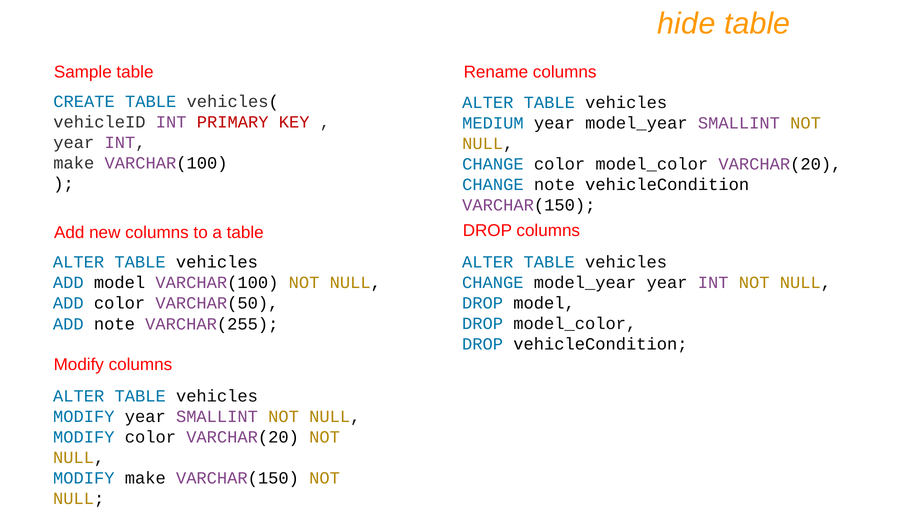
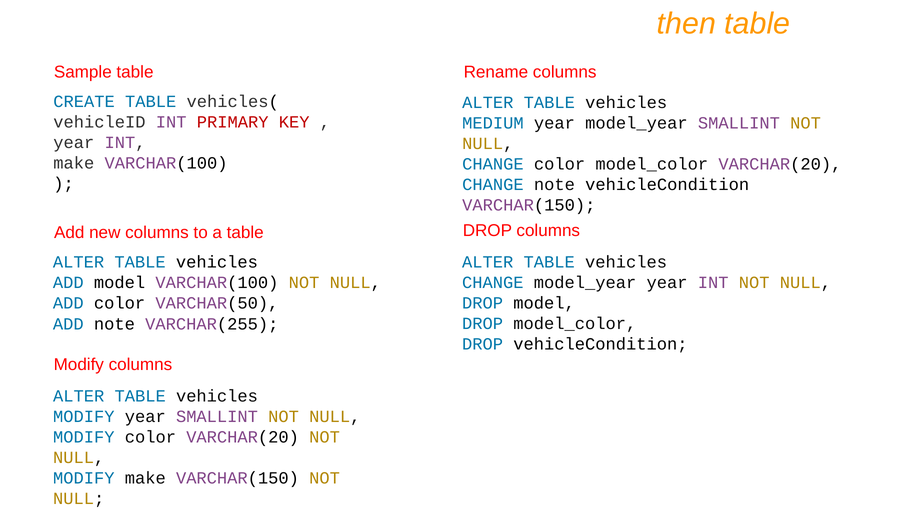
hide: hide -> then
